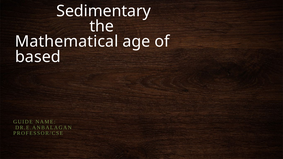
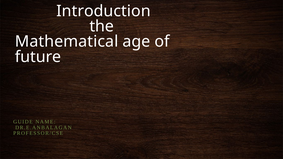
Sedimentary: Sedimentary -> Introduction
based: based -> future
